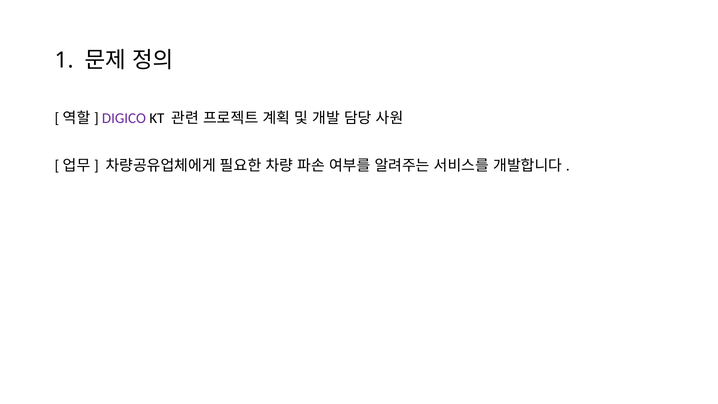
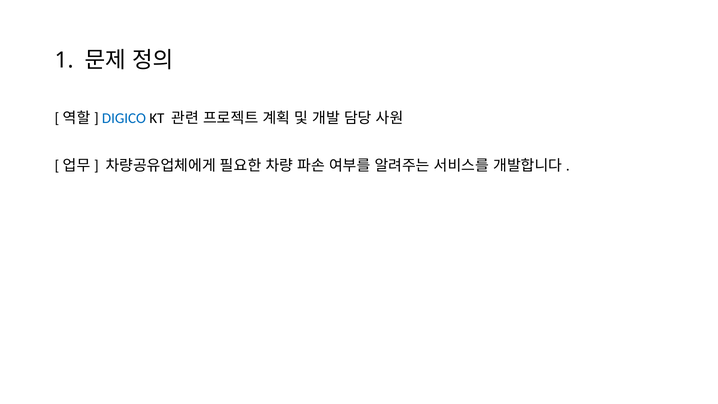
DIGICO colour: purple -> blue
